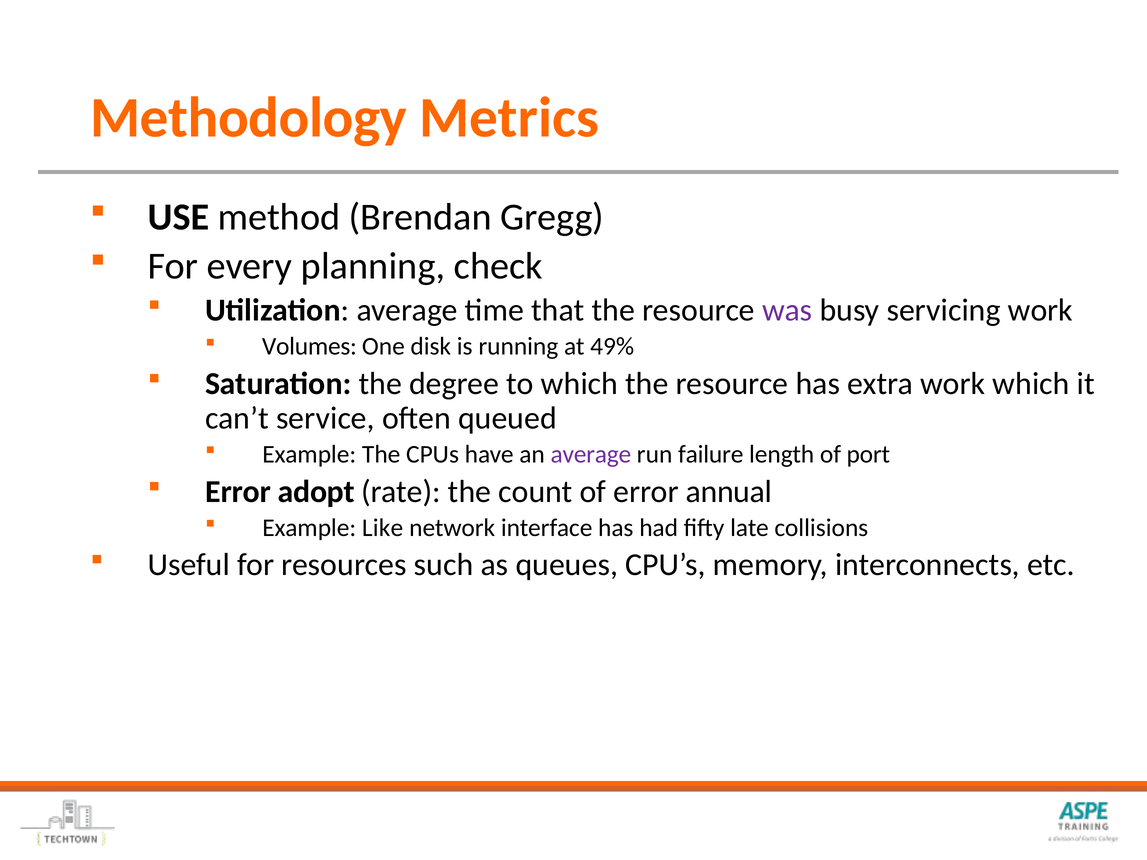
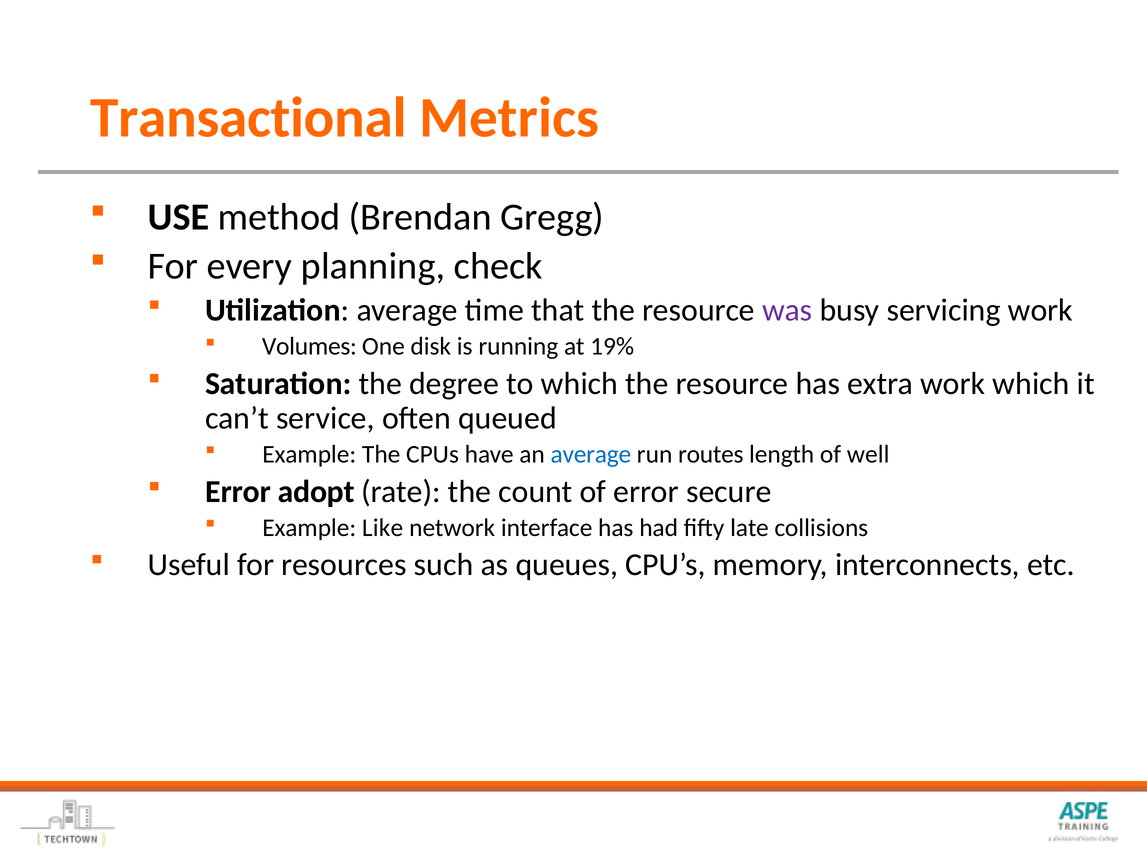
Methodology: Methodology -> Transactional
49%: 49% -> 19%
average at (591, 454) colour: purple -> blue
failure: failure -> routes
port: port -> well
annual: annual -> secure
